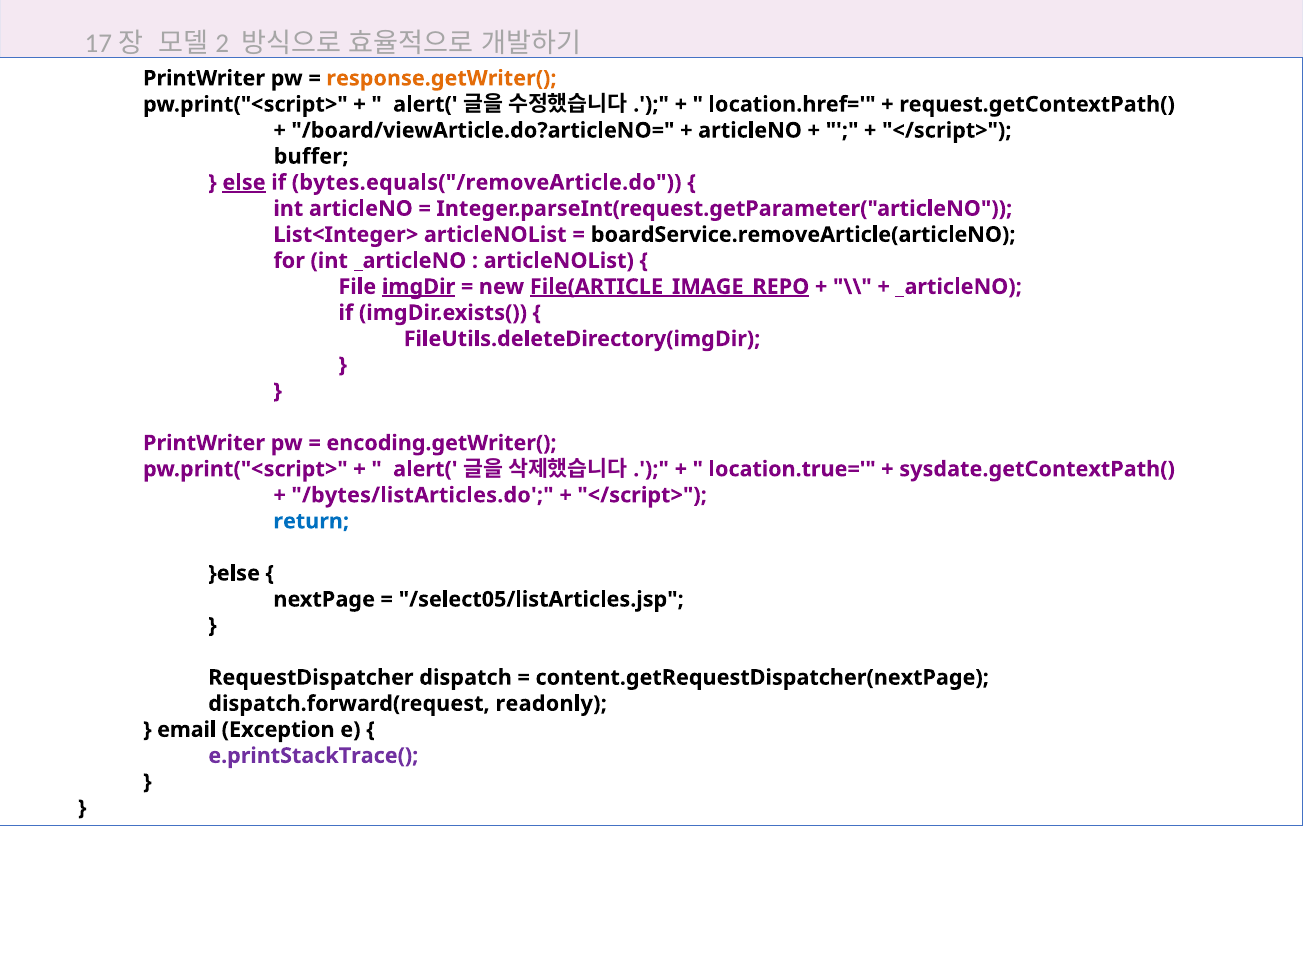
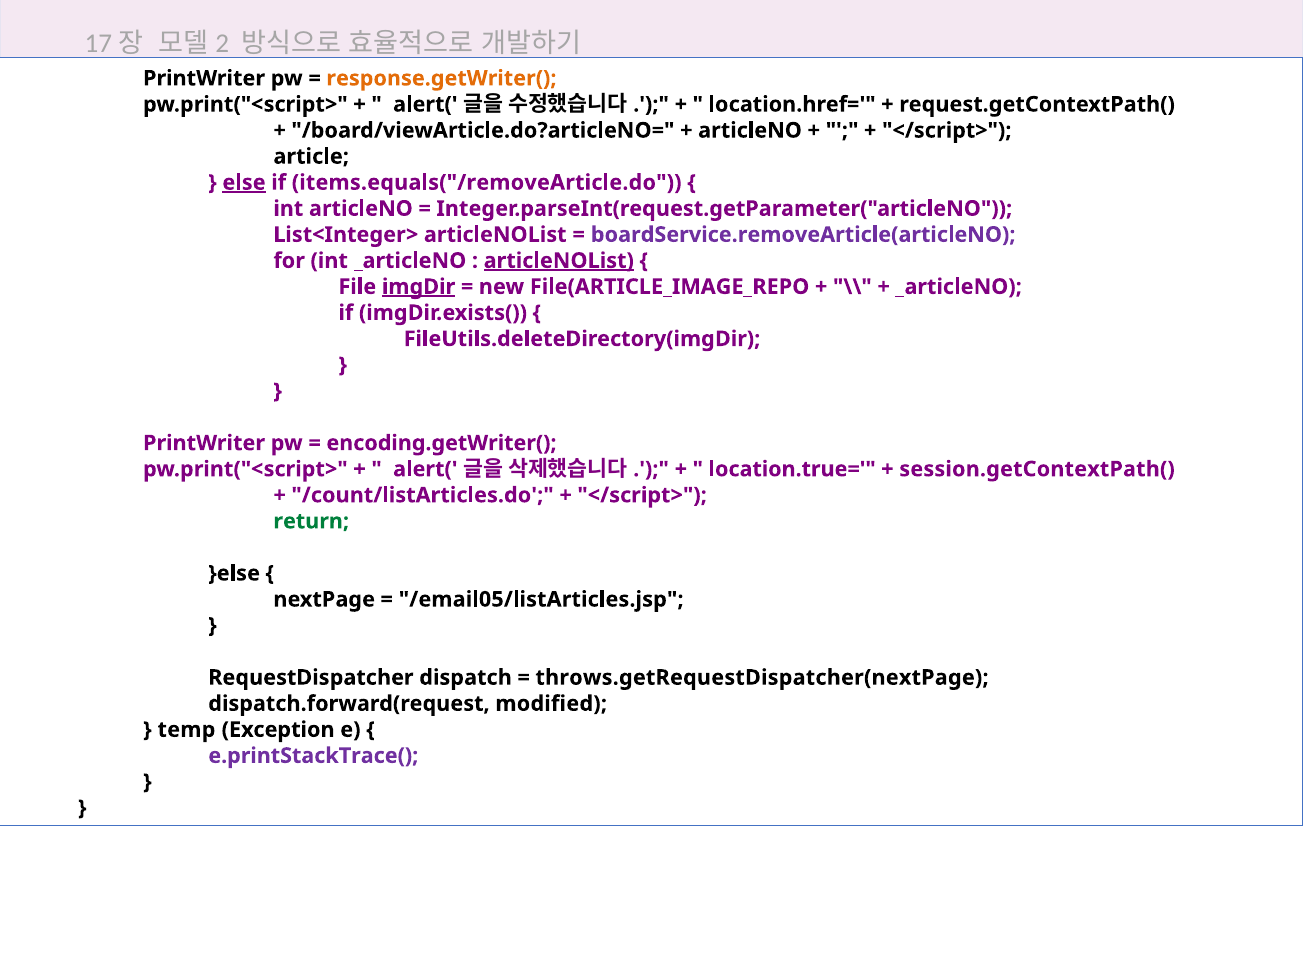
buffer: buffer -> article
bytes.equals("/removeArticle.do: bytes.equals("/removeArticle.do -> items.equals("/removeArticle.do
boardService.removeArticle(articleNO colour: black -> purple
articleNOList at (559, 261) underline: none -> present
File(ARTICLE_IMAGE_REPO underline: present -> none
sysdate.getContextPath(: sysdate.getContextPath( -> session.getContextPath(
/bytes/listArticles.do: /bytes/listArticles.do -> /count/listArticles.do
return colour: blue -> green
/select05/listArticles.jsp: /select05/listArticles.jsp -> /email05/listArticles.jsp
content.getRequestDispatcher(nextPage: content.getRequestDispatcher(nextPage -> throws.getRequestDispatcher(nextPage
readonly: readonly -> modified
email: email -> temp
